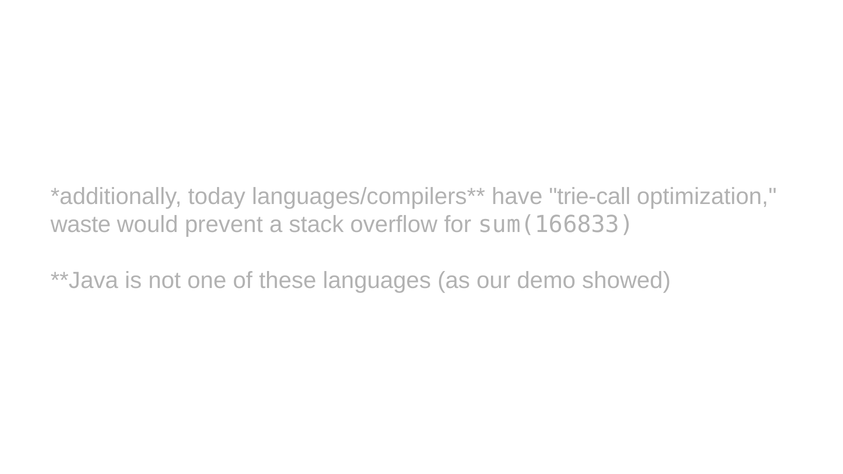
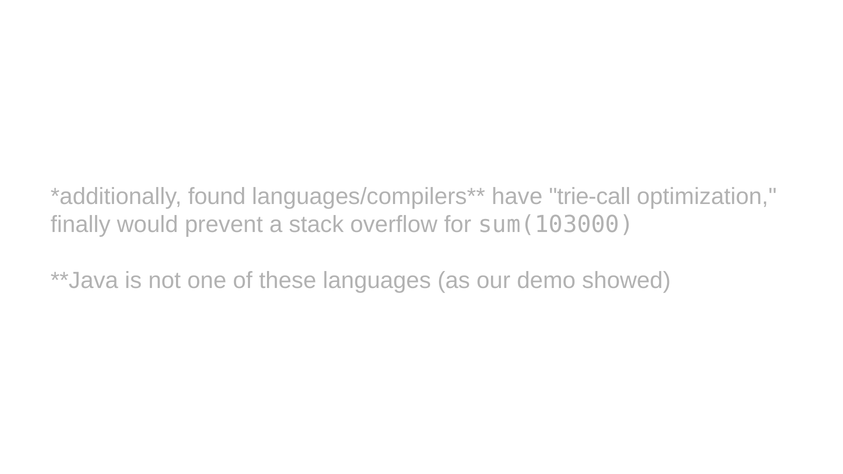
today: today -> found
waste: waste -> finally
sum(166833: sum(166833 -> sum(103000
